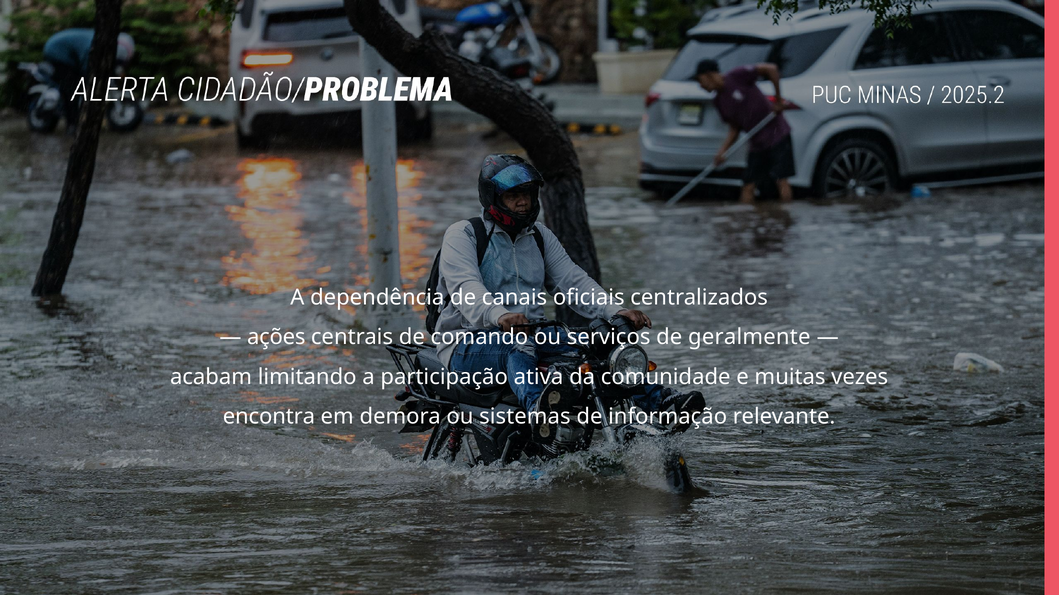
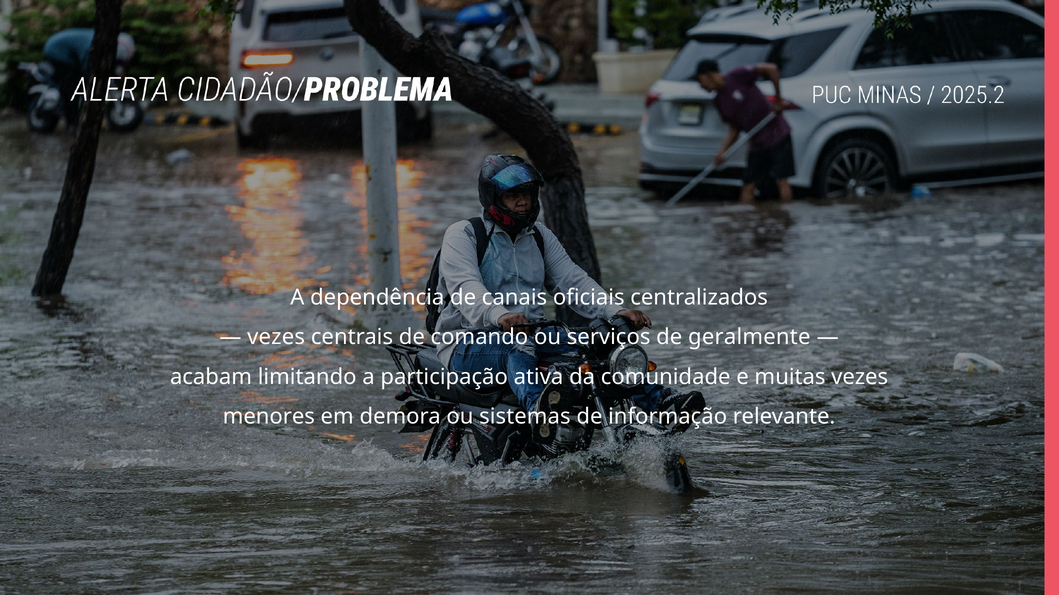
ações at (276, 337): ações -> vezes
encontra: encontra -> menores
